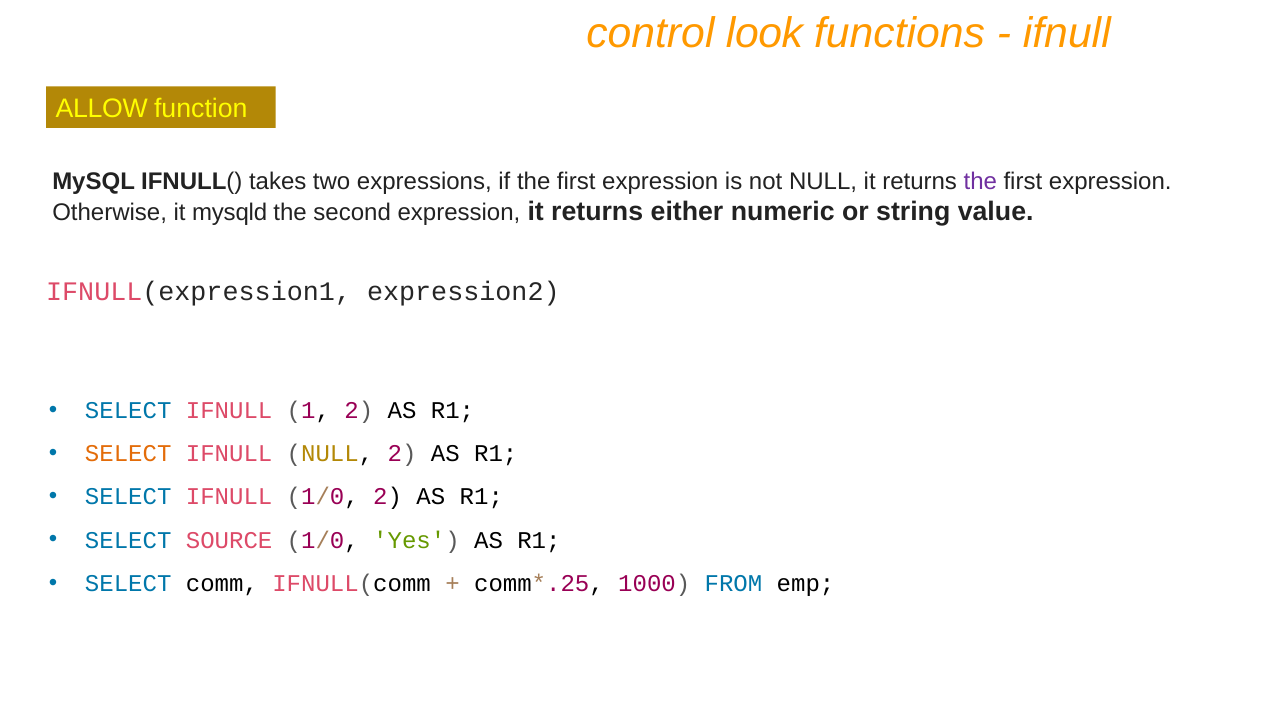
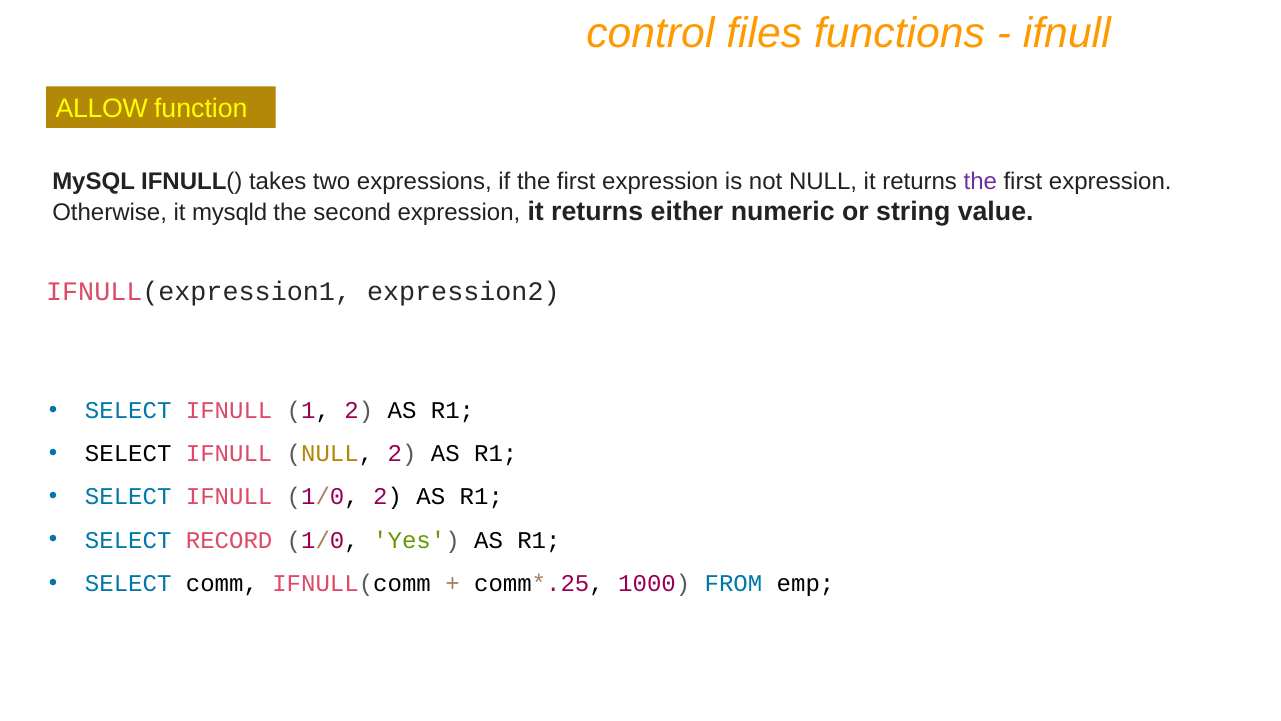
look: look -> files
SELECT at (128, 453) colour: orange -> black
SOURCE: SOURCE -> RECORD
